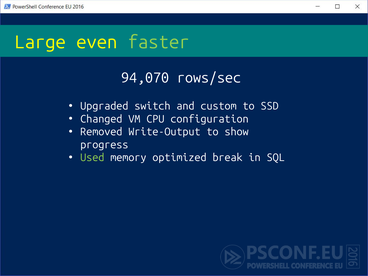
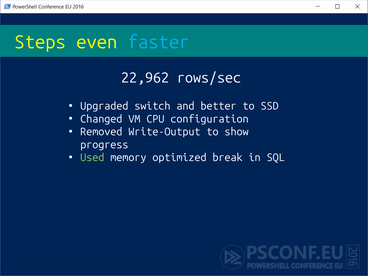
Large: Large -> Steps
faster colour: light green -> light blue
94,070: 94,070 -> 22,962
custom: custom -> better
